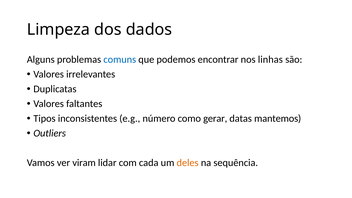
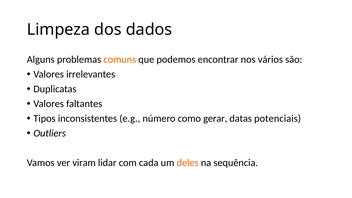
comuns colour: blue -> orange
linhas: linhas -> vários
mantemos: mantemos -> potenciais
